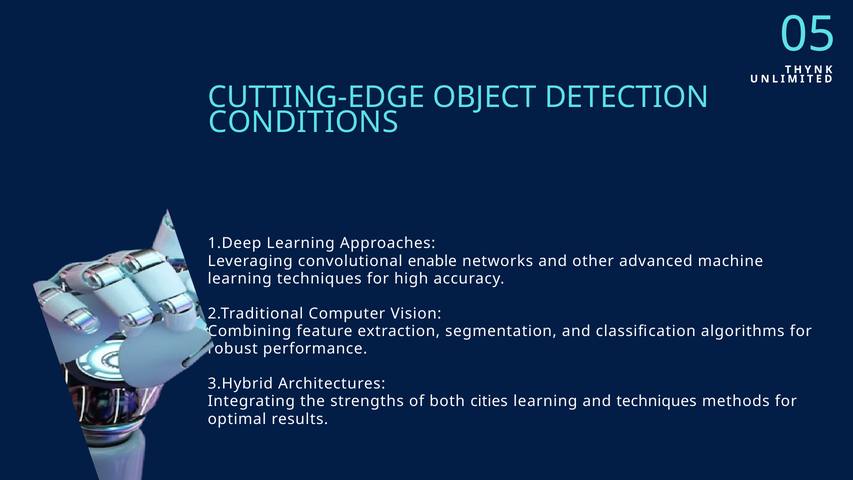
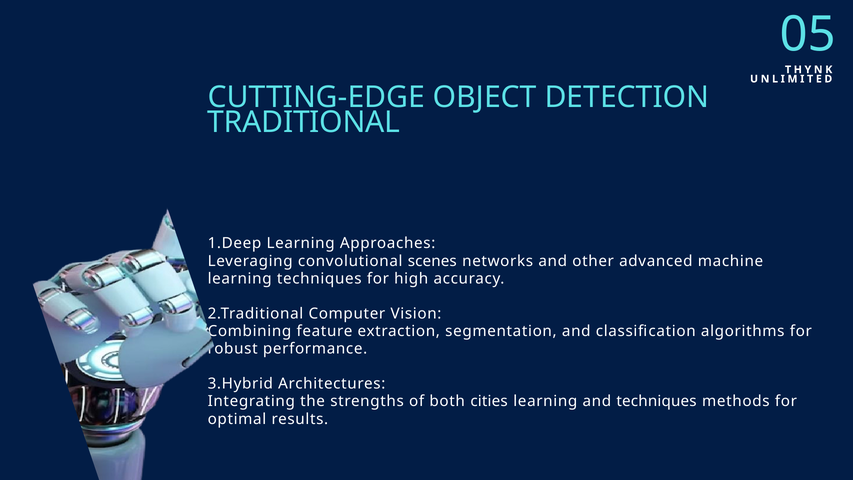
CONDITIONS: CONDITIONS -> TRADITIONAL
enable: enable -> scenes
